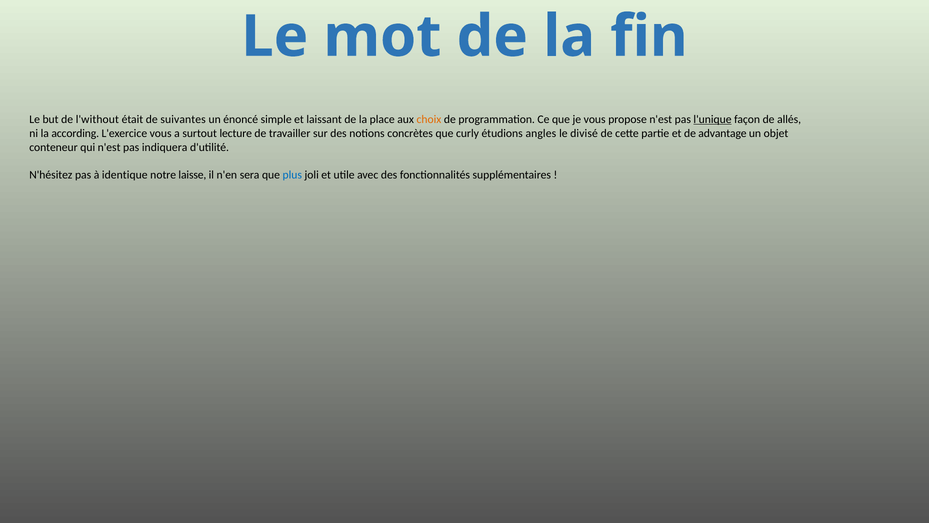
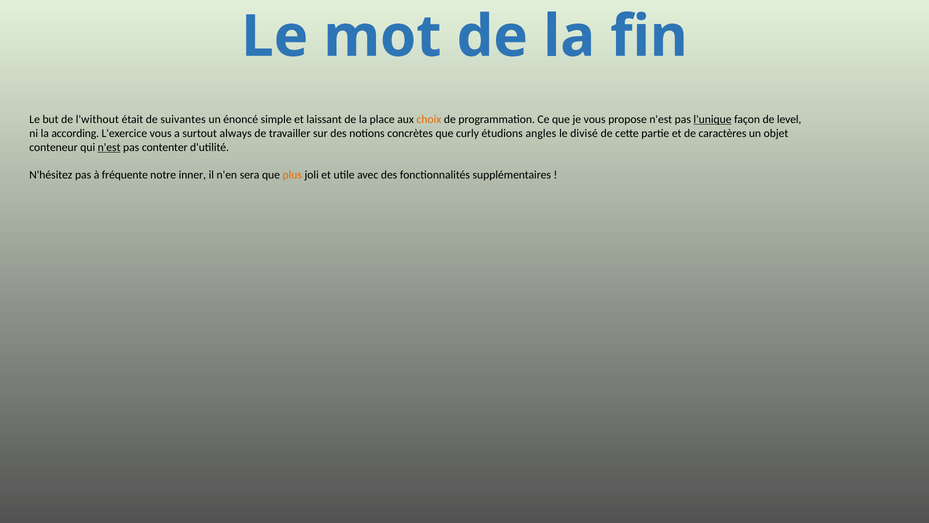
allés: allés -> level
lecture: lecture -> always
advantage: advantage -> caractères
n'est at (109, 147) underline: none -> present
indiquera: indiquera -> contenter
identique: identique -> fréquente
laisse: laisse -> inner
plus colour: blue -> orange
